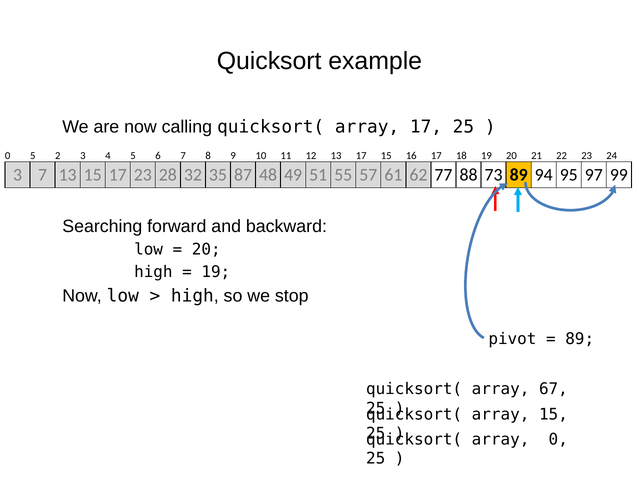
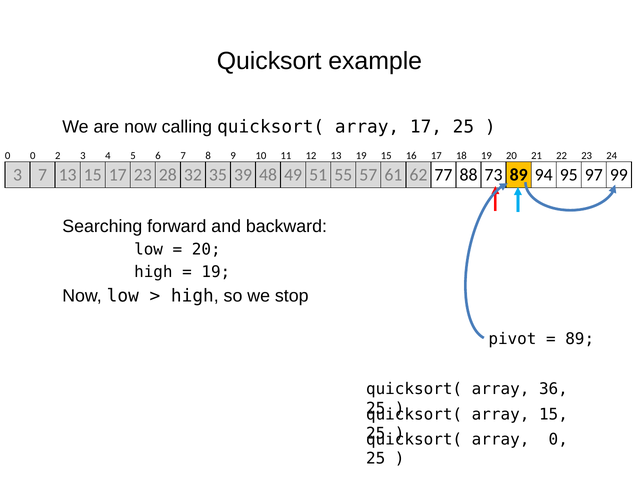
0 5: 5 -> 0
13 17: 17 -> 19
87: 87 -> 39
67: 67 -> 36
